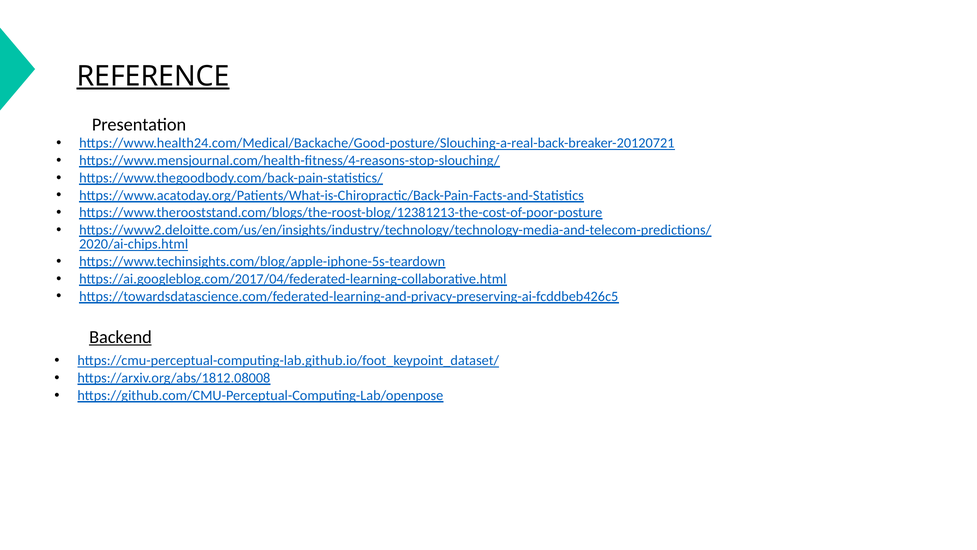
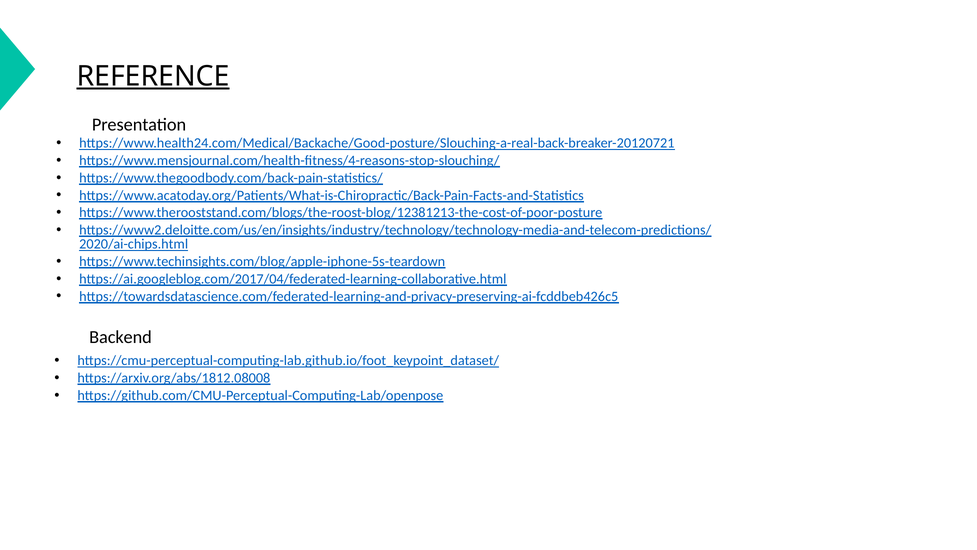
Backend underline: present -> none
